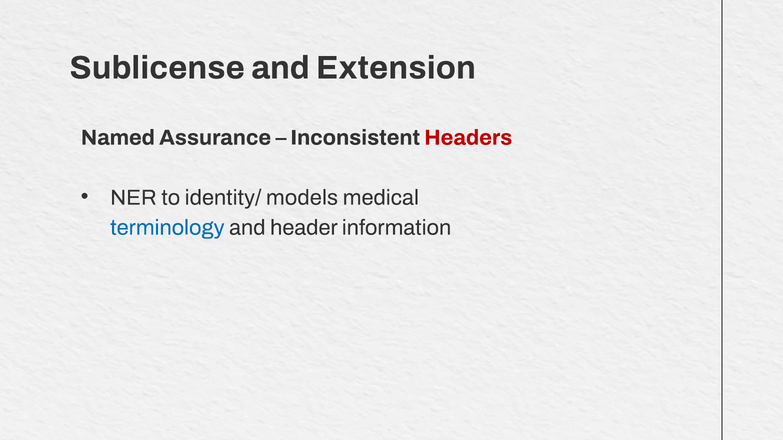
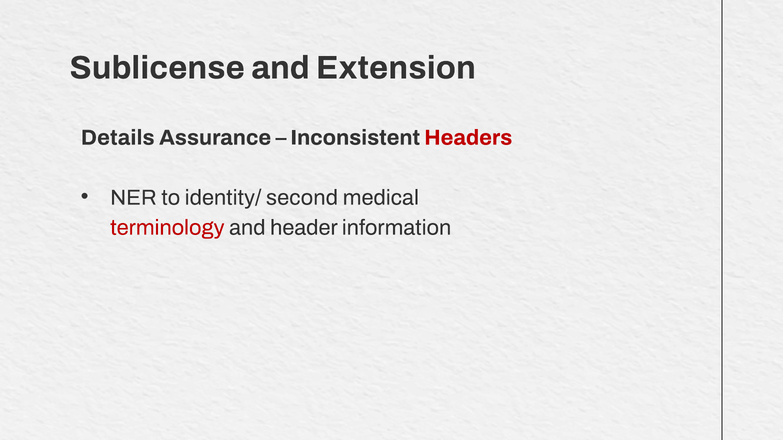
Named: Named -> Details
models: models -> second
terminology colour: blue -> red
